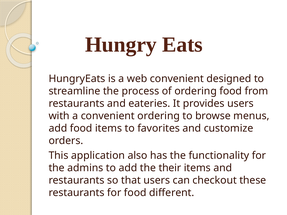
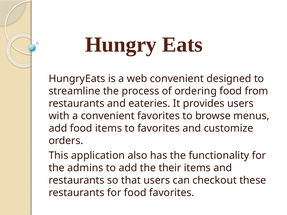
convenient ordering: ordering -> favorites
food different: different -> favorites
